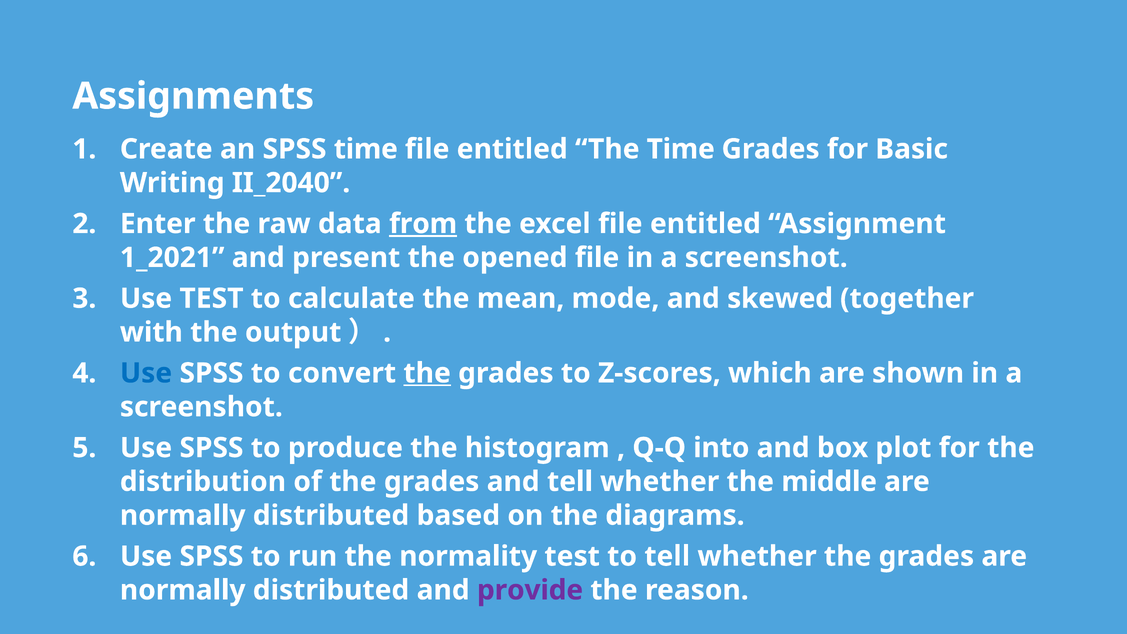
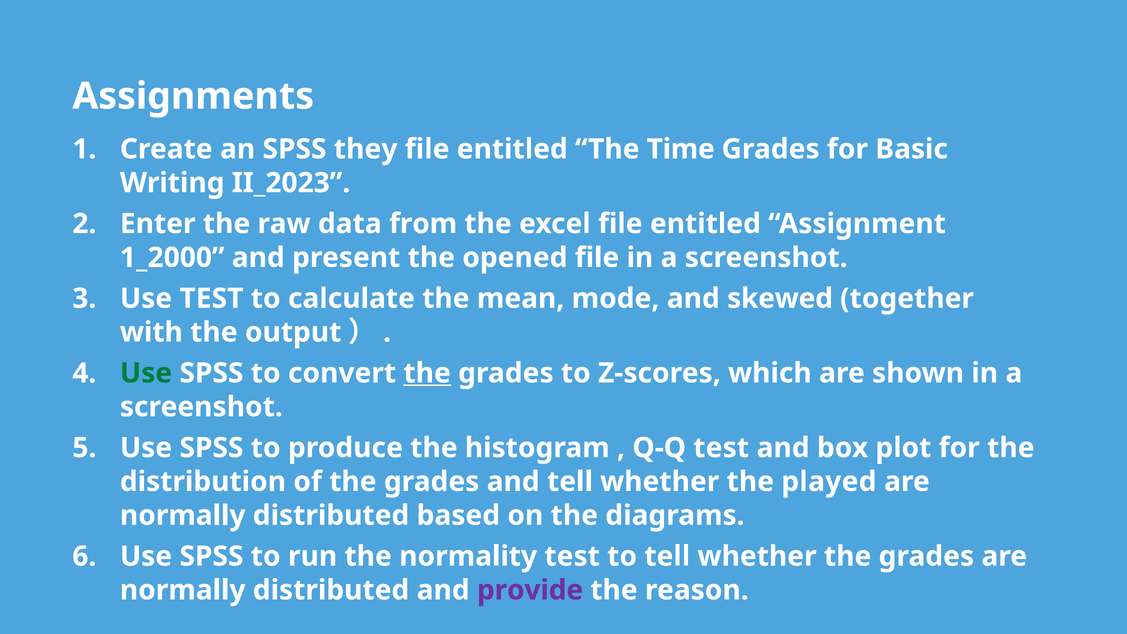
SPSS time: time -> they
II_2040: II_2040 -> II_2023
from underline: present -> none
1_2021: 1_2021 -> 1_2000
Use at (146, 373) colour: blue -> green
Q-Q into: into -> test
middle: middle -> played
